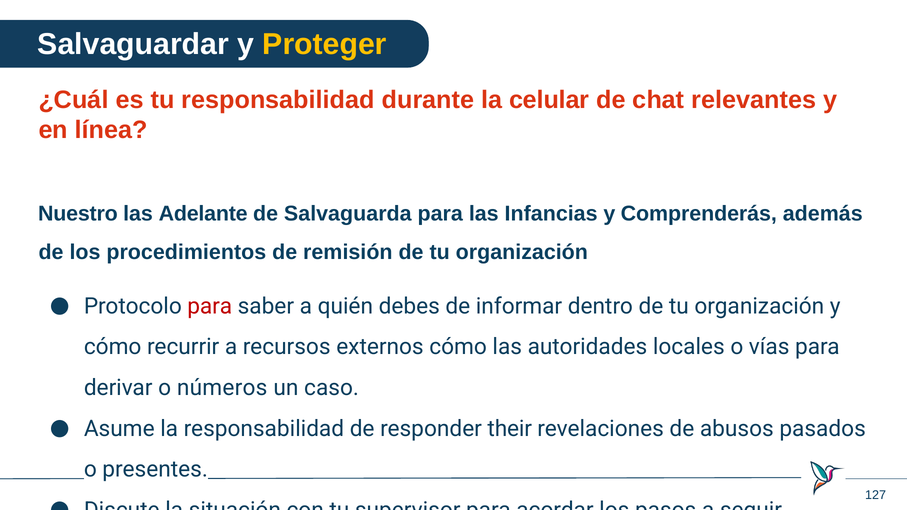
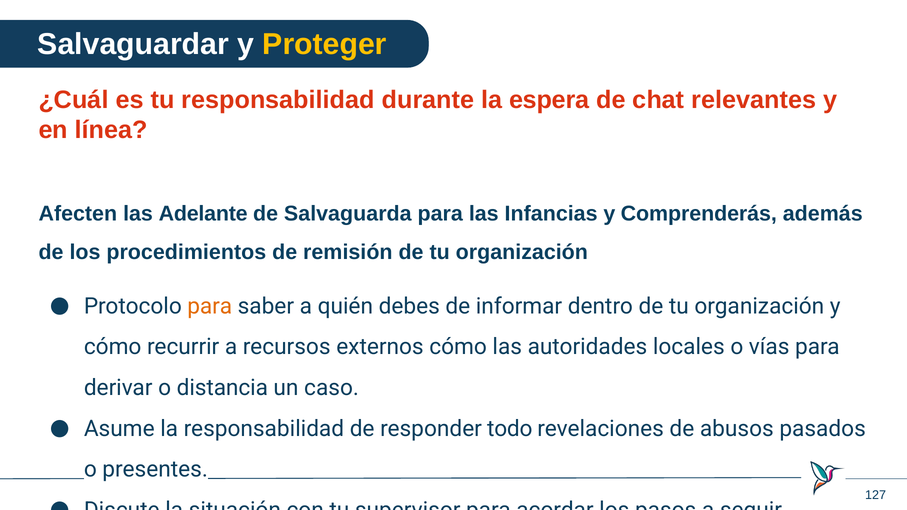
la celular: celular -> espera
Nuestro: Nuestro -> Afecten
para at (210, 306) colour: red -> orange
números: números -> distancia
their: their -> todo
